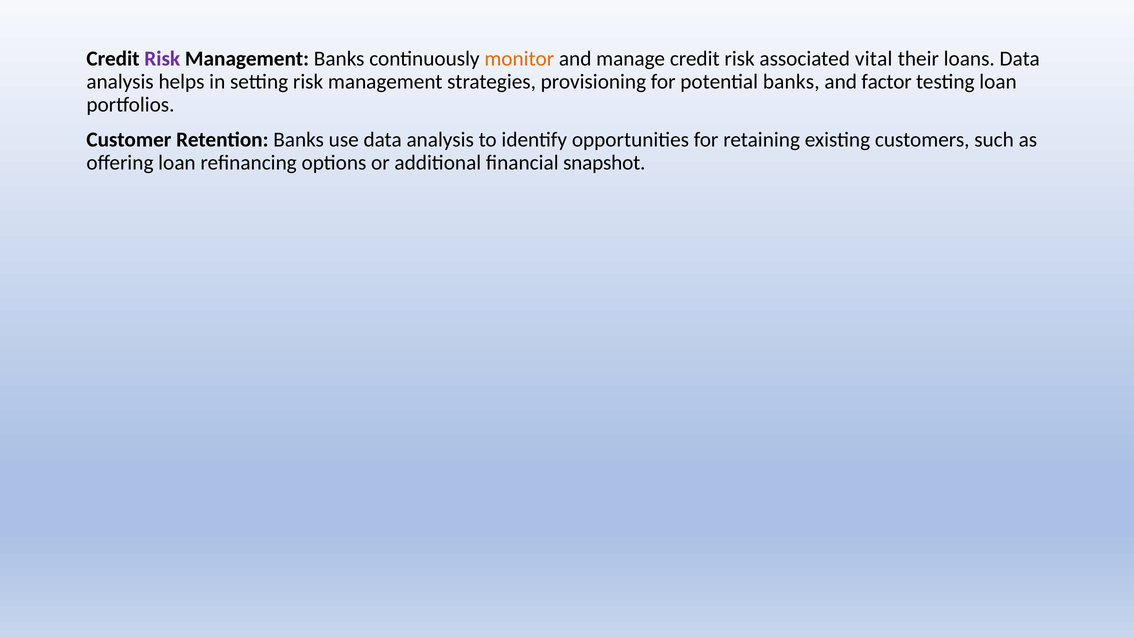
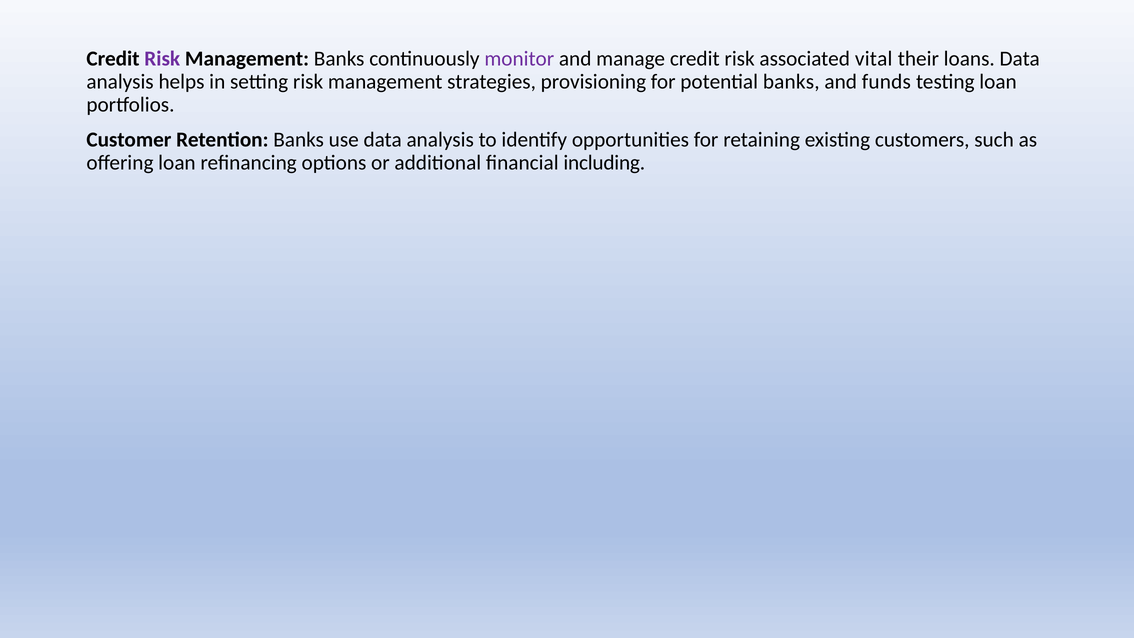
monitor colour: orange -> purple
factor: factor -> funds
snapshot: snapshot -> including
